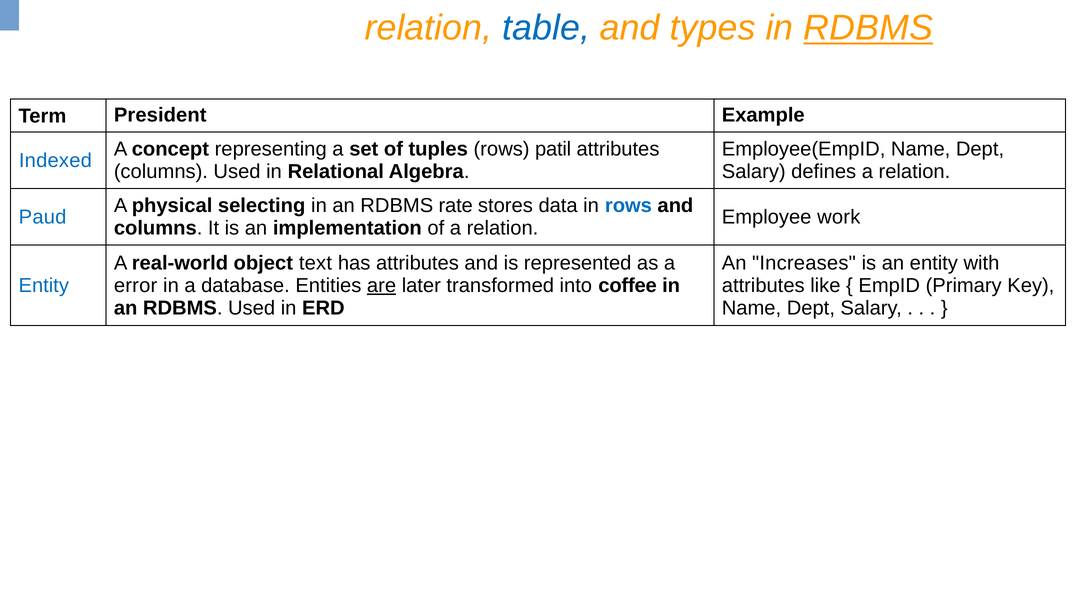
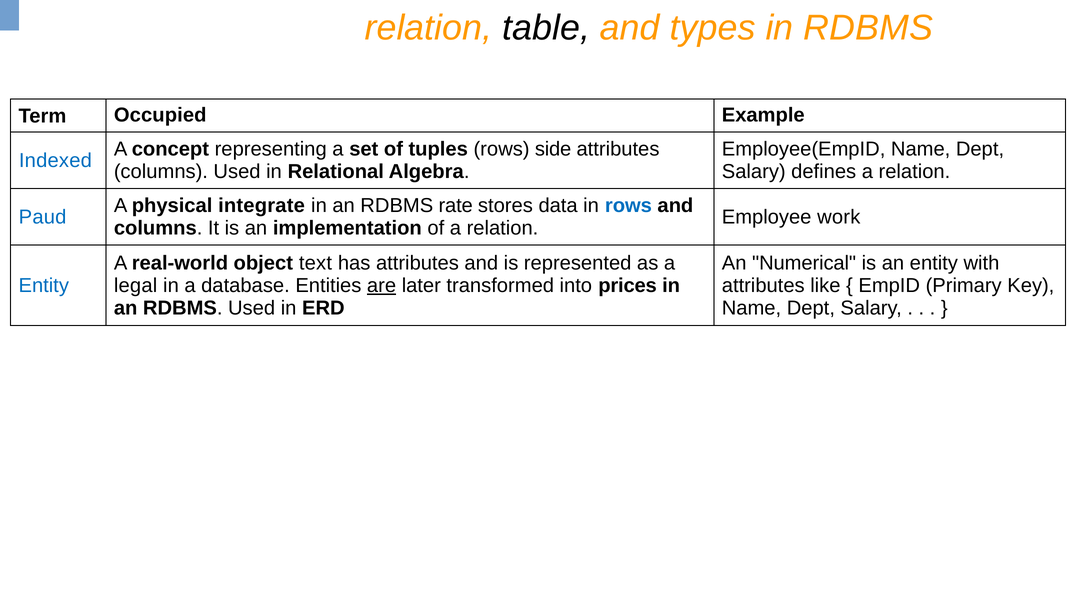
table colour: blue -> black
RDBMS at (868, 28) underline: present -> none
President: President -> Occupied
patil: patil -> side
selecting: selecting -> integrate
Increases: Increases -> Numerical
error: error -> legal
coffee: coffee -> prices
